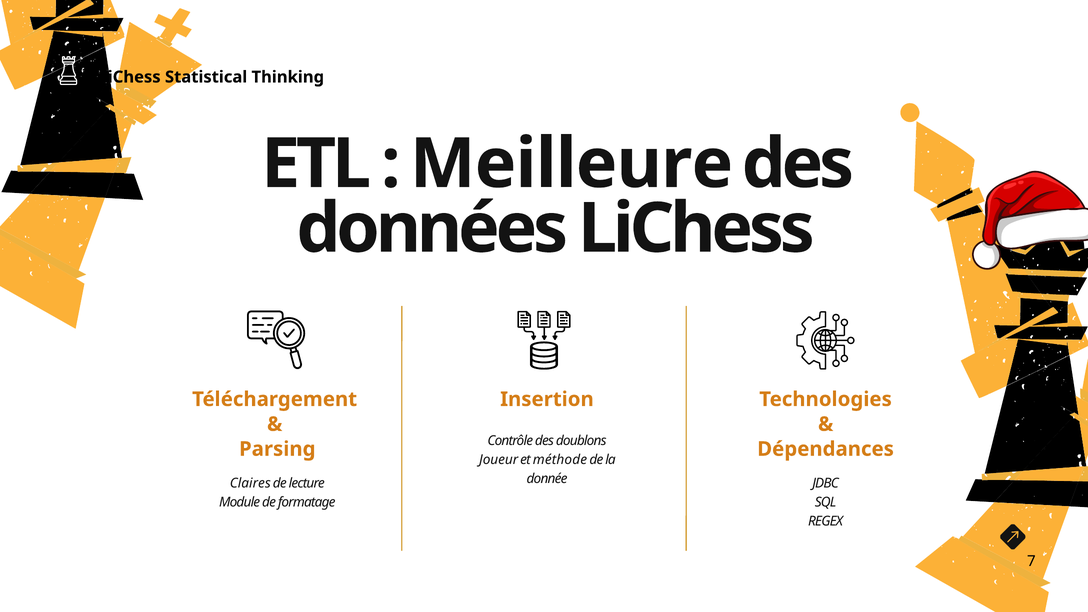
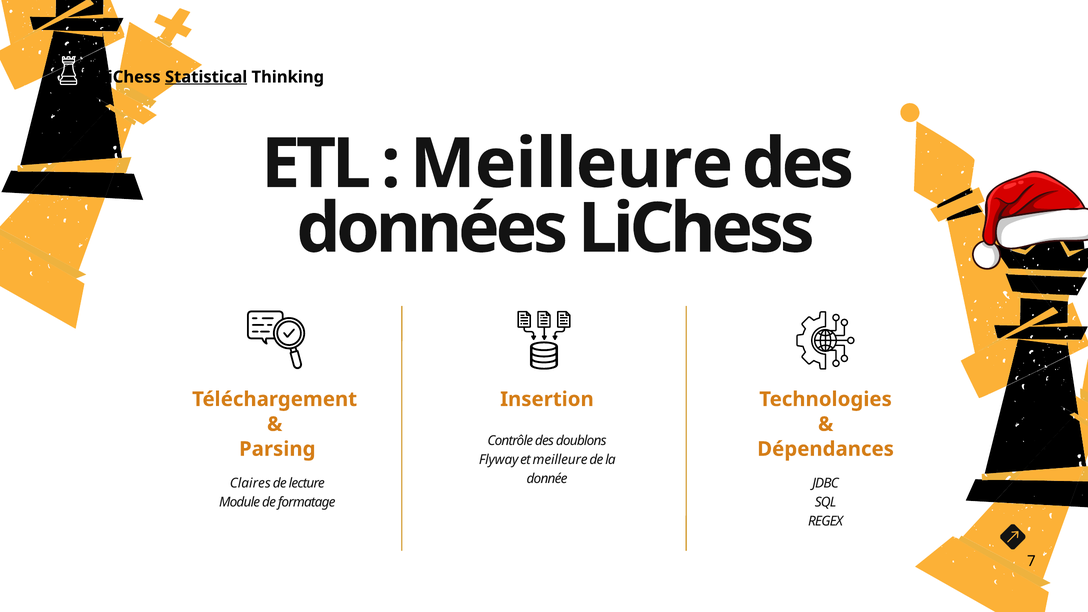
Statistical underline: none -> present
Joueur: Joueur -> Flyway
et méthode: méthode -> meilleure
